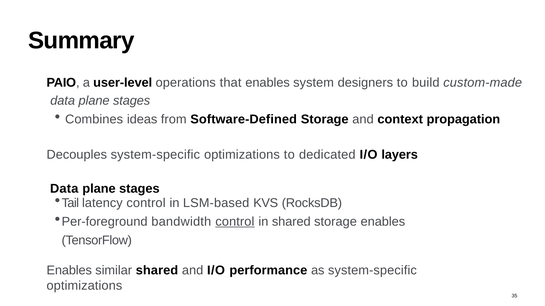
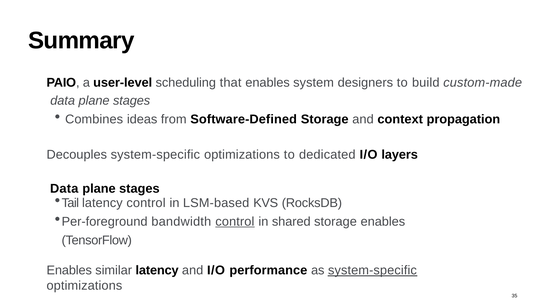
operations: operations -> scheduling
similar shared: shared -> latency
system-specific at (372, 271) underline: none -> present
